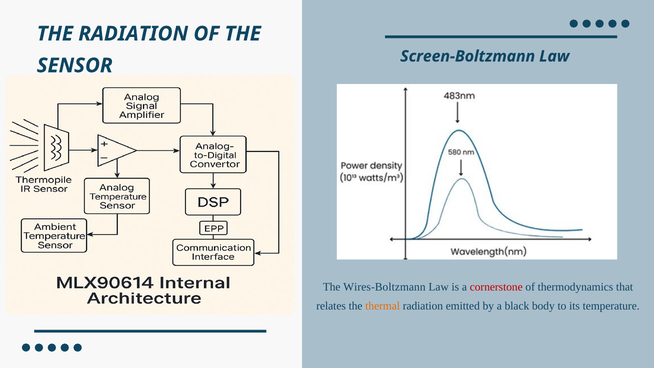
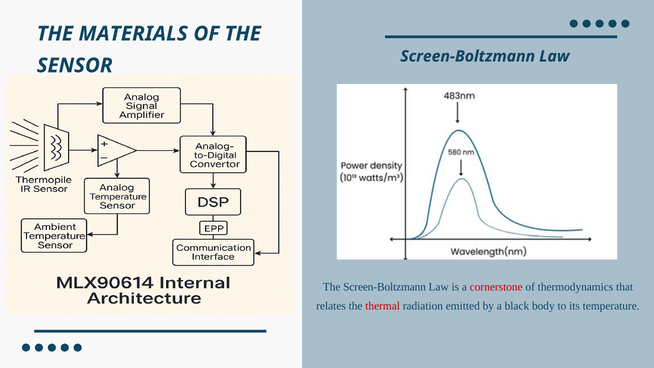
THE RADIATION: RADIATION -> MATERIALS
The Wires-Boltzmann: Wires-Boltzmann -> Screen-Boltzmann
thermal colour: orange -> red
